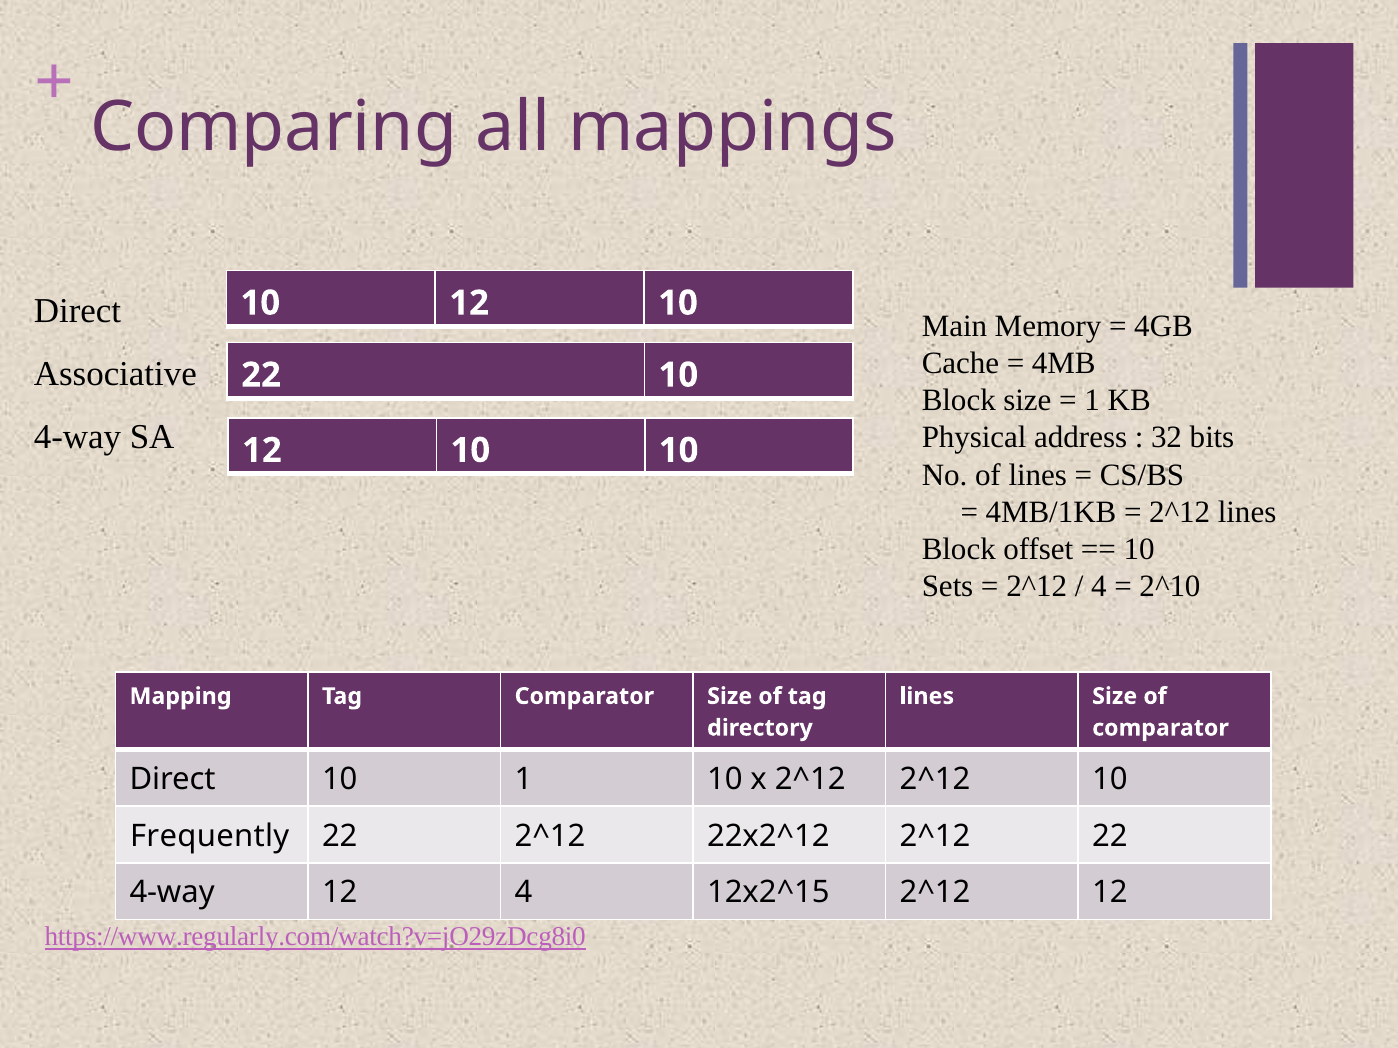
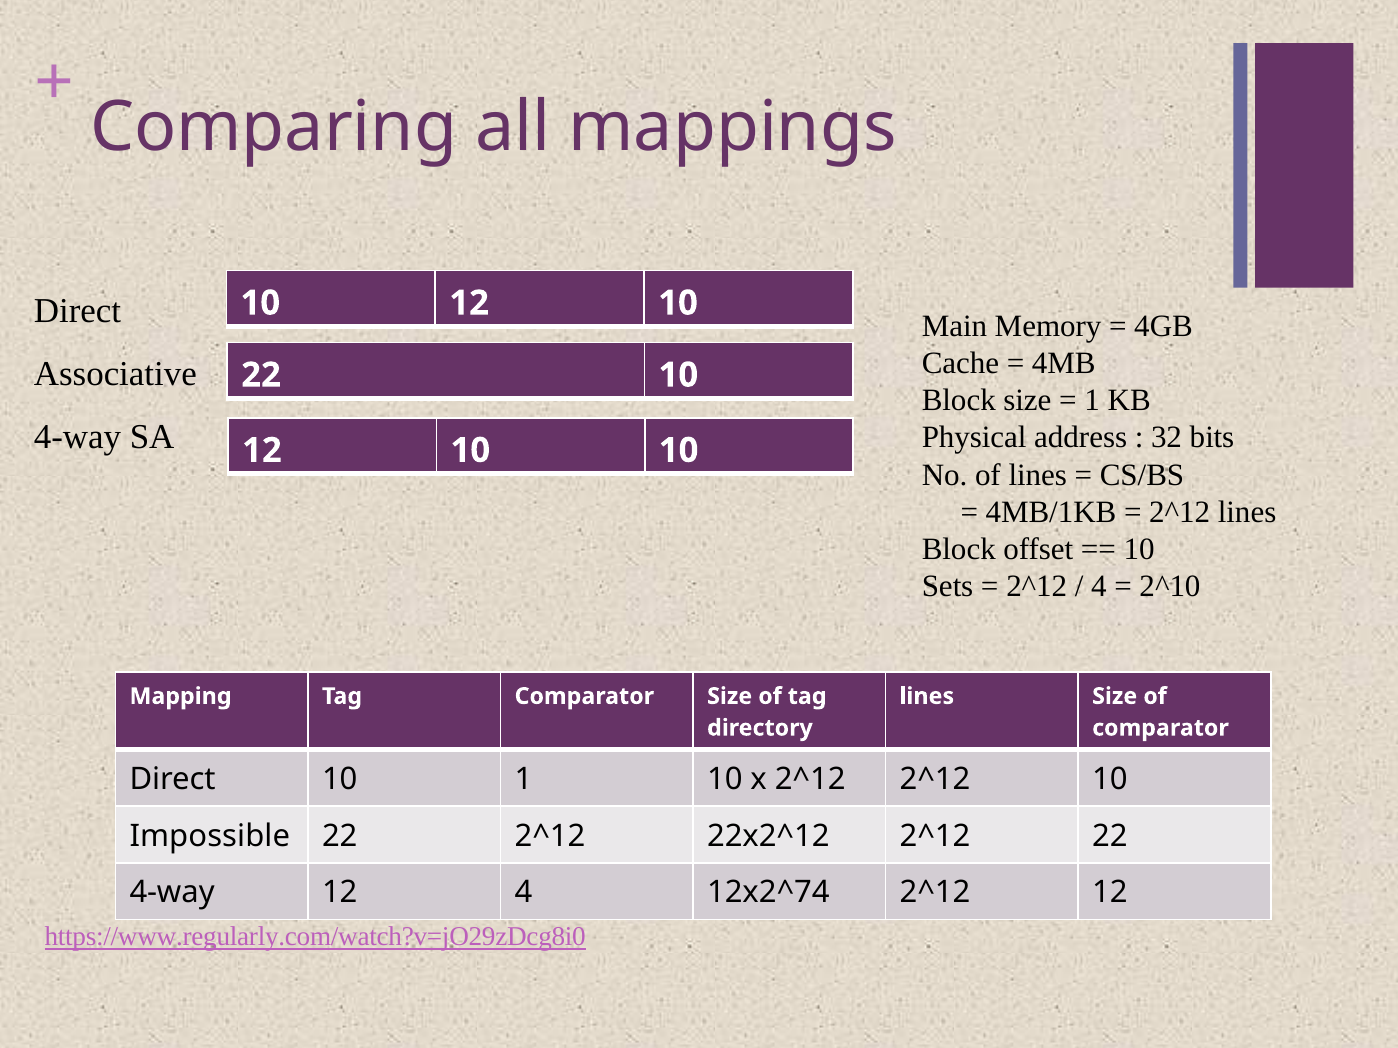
Frequently: Frequently -> Impossible
12x2^15: 12x2^15 -> 12x2^74
